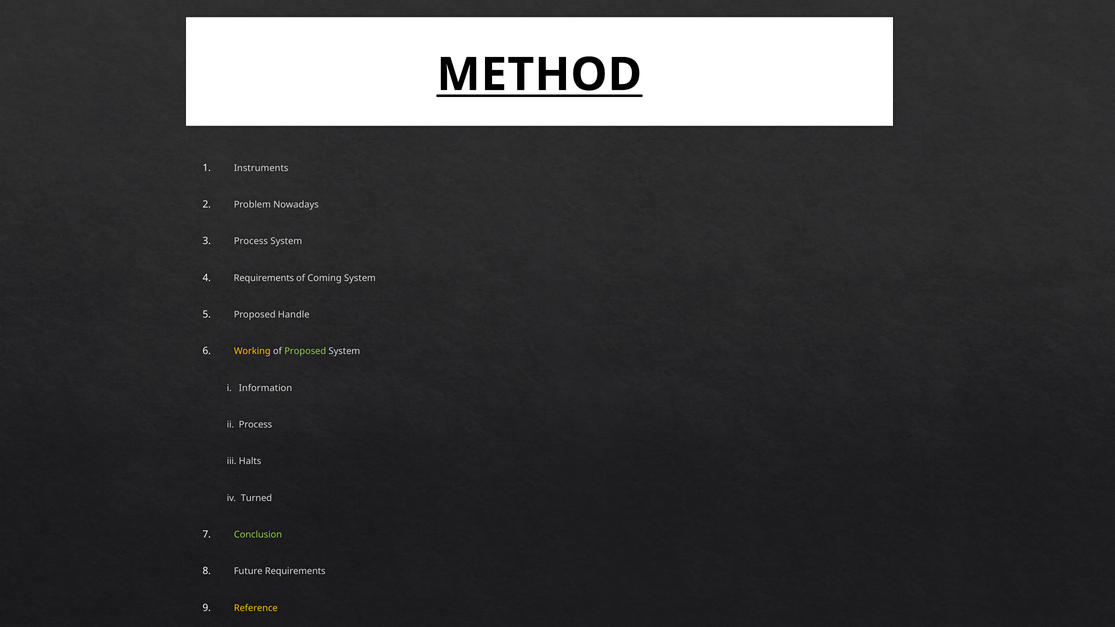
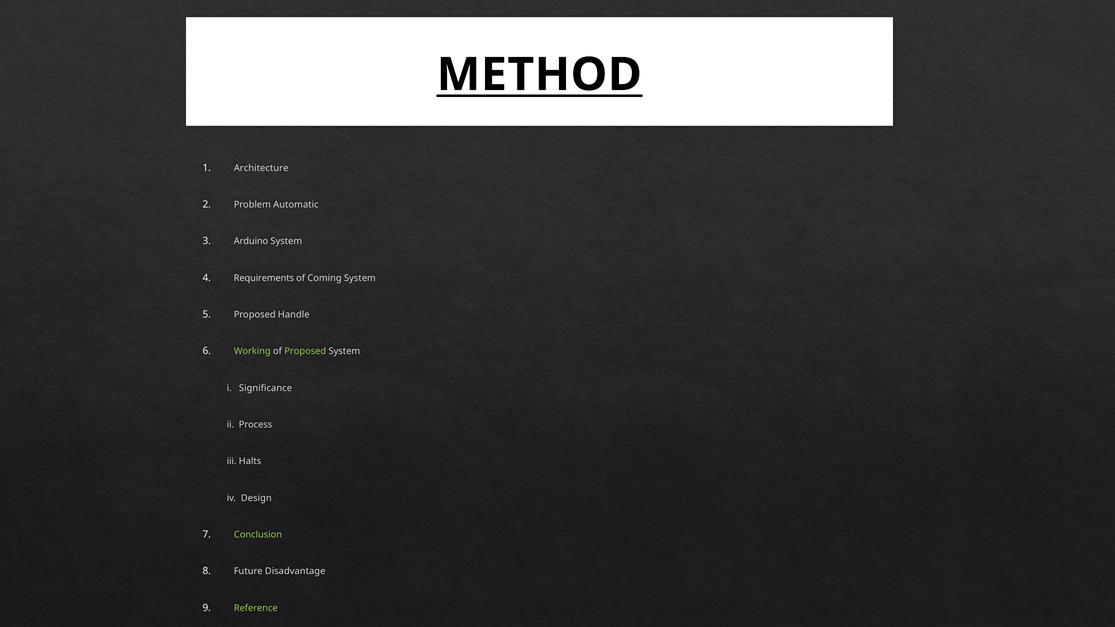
Instruments: Instruments -> Architecture
Nowadays: Nowadays -> Automatic
Process at (251, 241): Process -> Arduino
Working colour: yellow -> light green
Information: Information -> Significance
Turned: Turned -> Design
Future Requirements: Requirements -> Disadvantage
Reference colour: yellow -> light green
